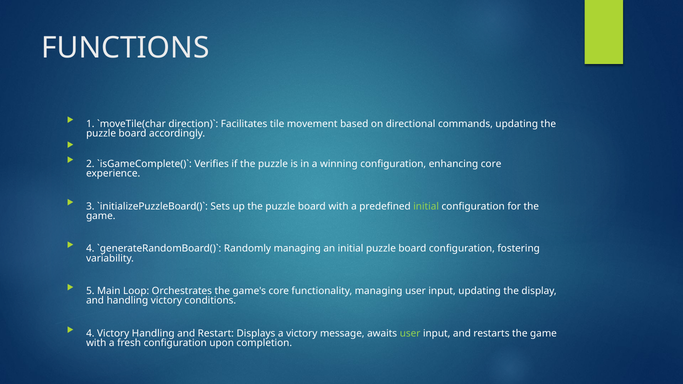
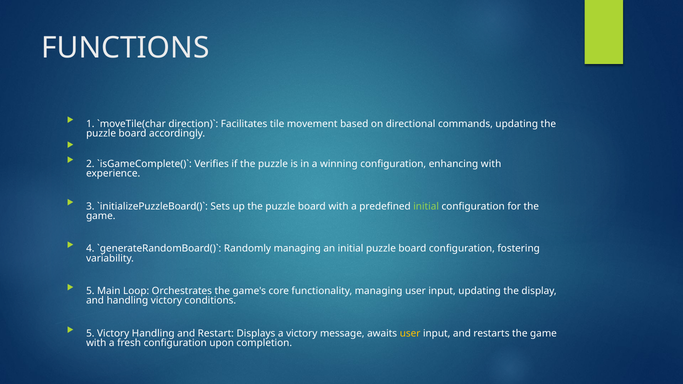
enhancing core: core -> with
4 at (90, 334): 4 -> 5
user at (410, 334) colour: light green -> yellow
